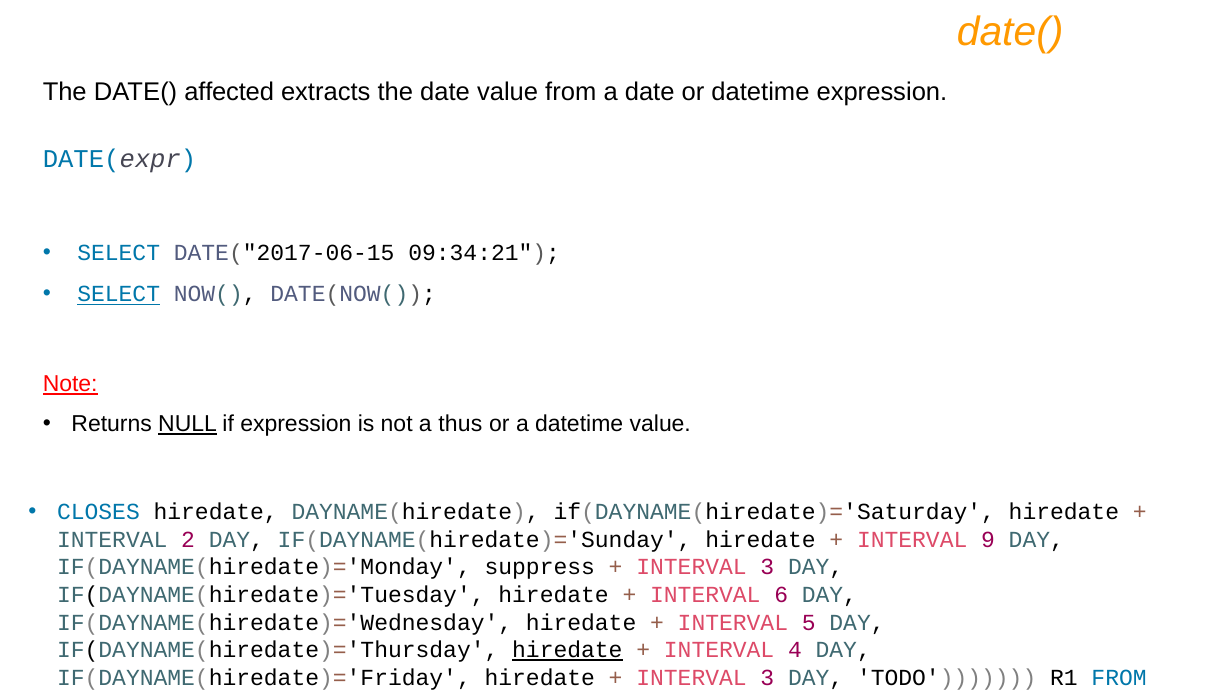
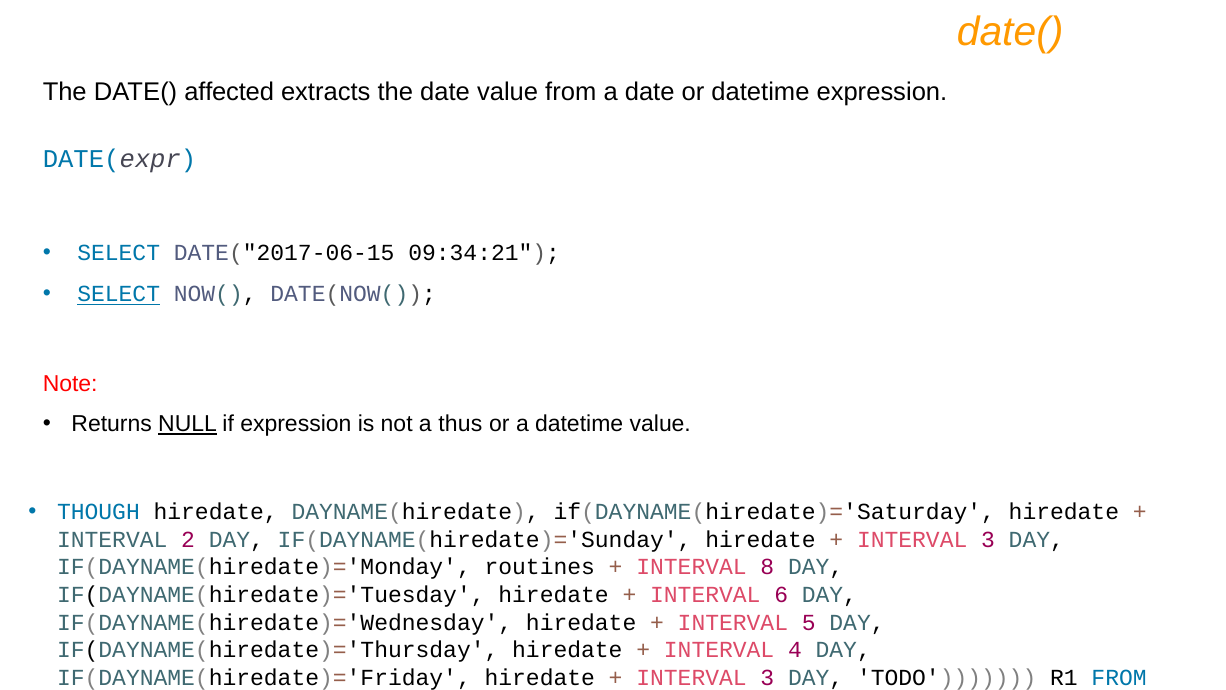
Note underline: present -> none
CLOSES: CLOSES -> THOUGH
9 at (988, 539): 9 -> 3
suppress: suppress -> routines
3 at (767, 567): 3 -> 8
hiredate at (567, 650) underline: present -> none
